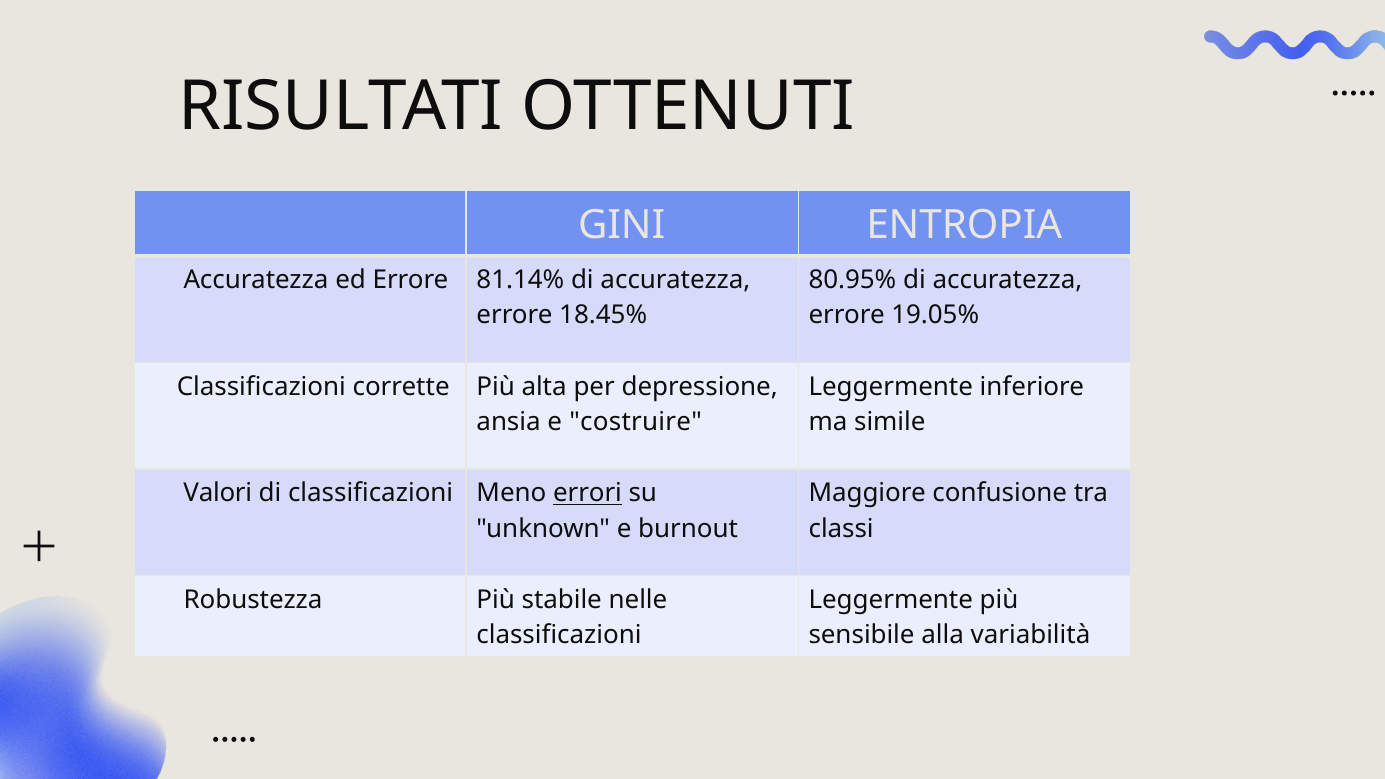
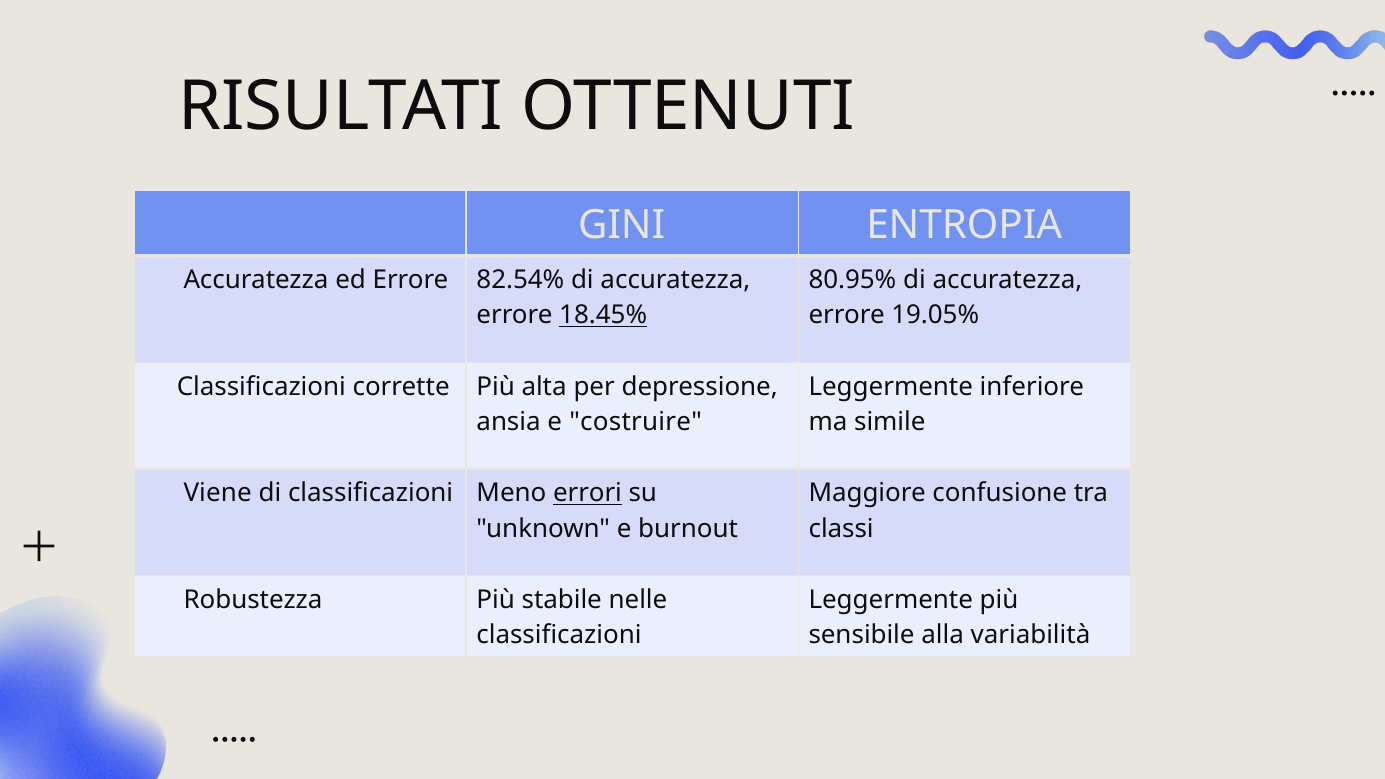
81.14%: 81.14% -> 82.54%
18.45% underline: none -> present
Valori: Valori -> Viene
